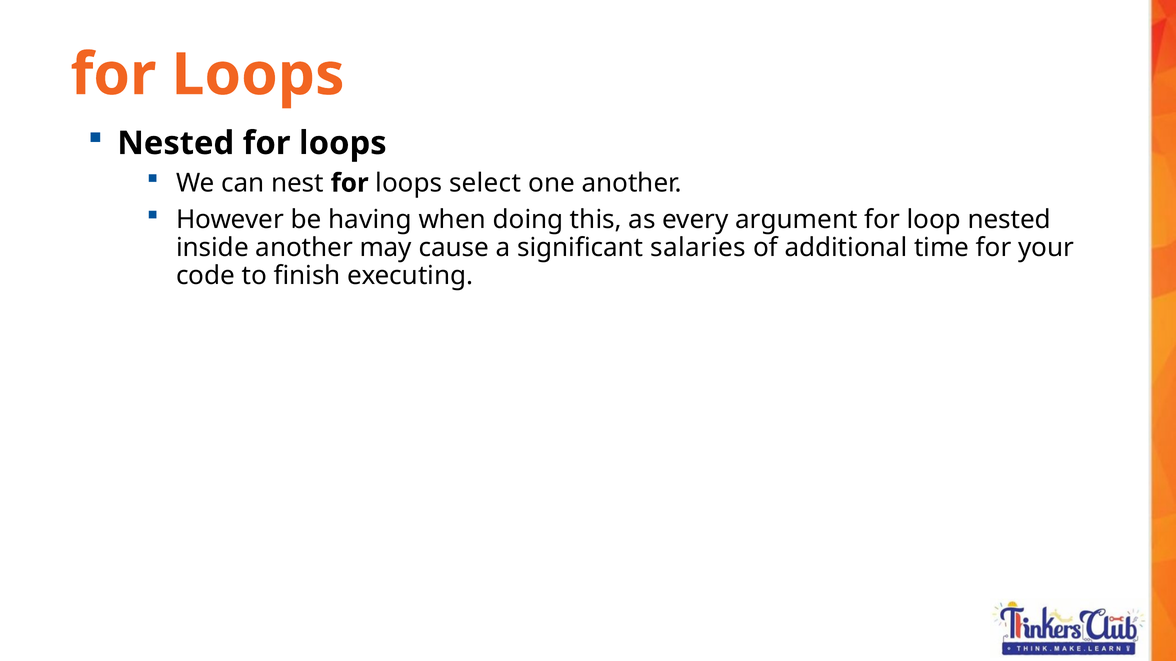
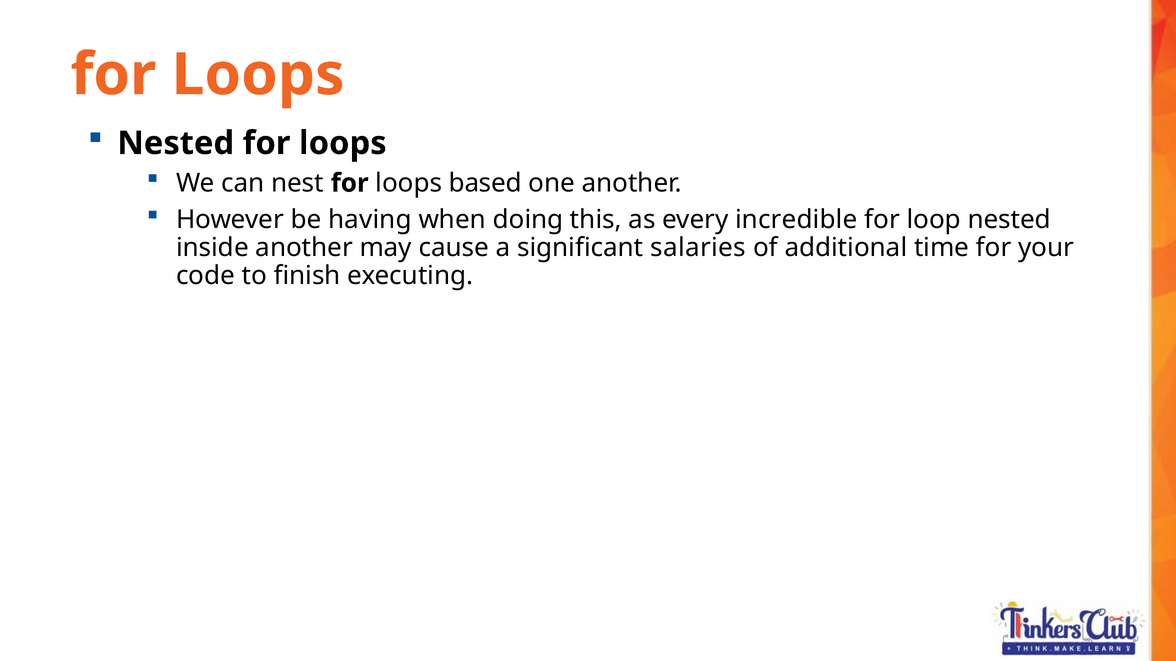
select: select -> based
argument: argument -> incredible
